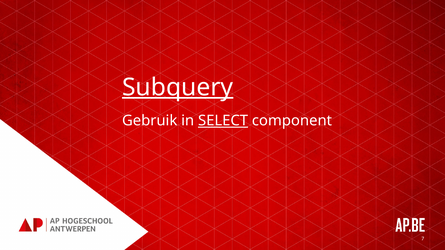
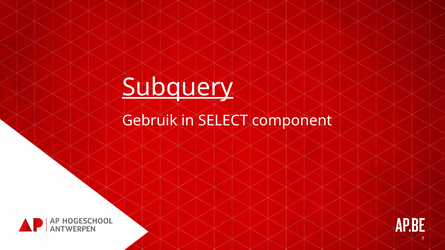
SELECT underline: present -> none
